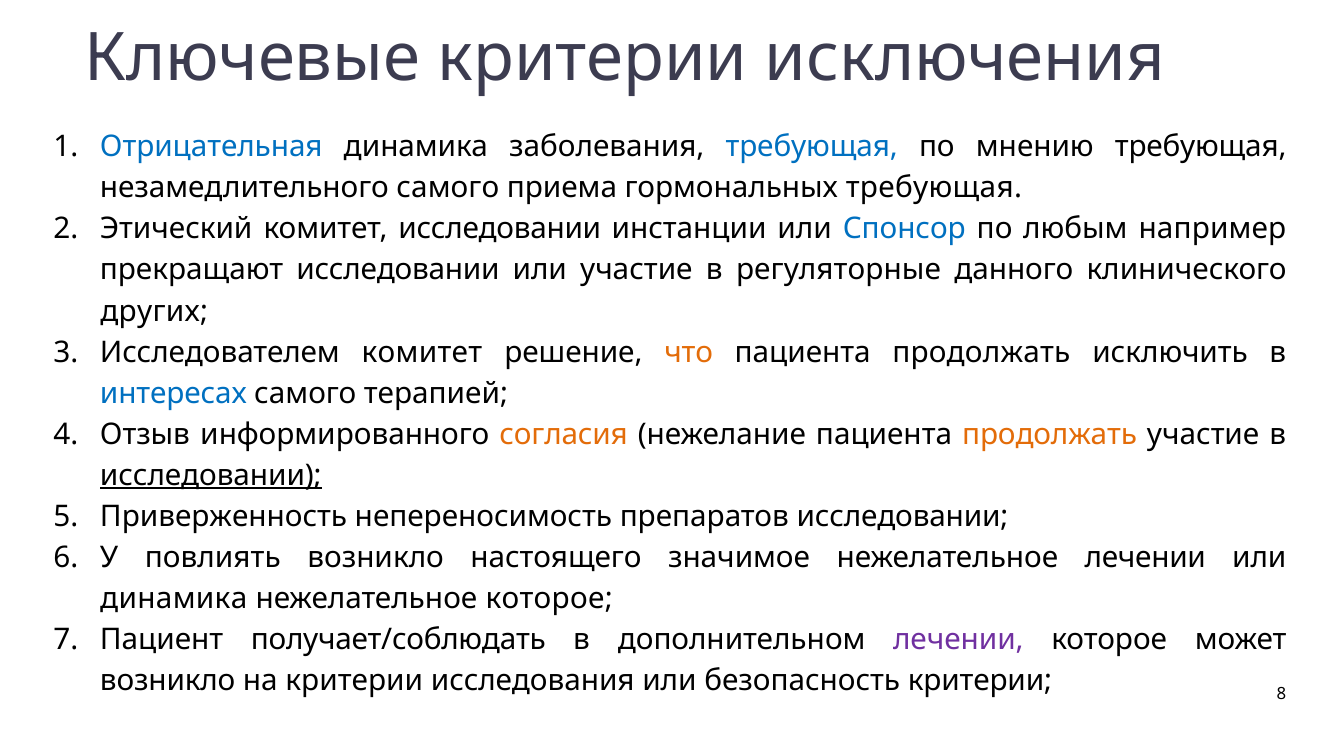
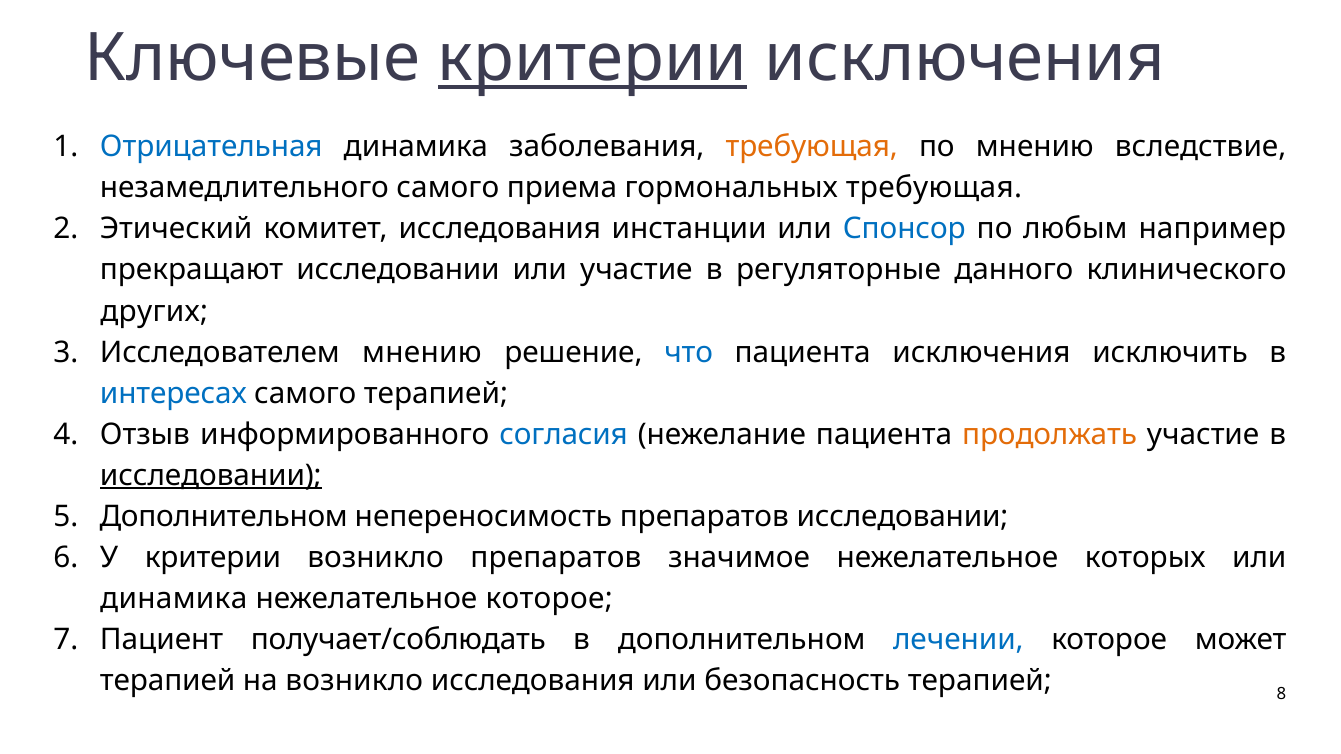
критерии at (593, 58) underline: none -> present
требующая at (812, 147) colour: blue -> orange
мнению требующая: требующая -> вследствие
комитет исследовании: исследовании -> исследования
Исследователем комитет: комитет -> мнению
что colour: orange -> blue
продолжать at (981, 352): продолжать -> исключения
согласия colour: orange -> blue
Приверженность at (224, 517): Приверженность -> Дополнительном
У повлиять: повлиять -> критерии
возникло настоящего: настоящего -> препаратов
нежелательное лечении: лечении -> которых
лечении at (958, 640) colour: purple -> blue
возникло at (168, 681): возникло -> терапией
на критерии: критерии -> возникло
безопасность критерии: критерии -> терапией
